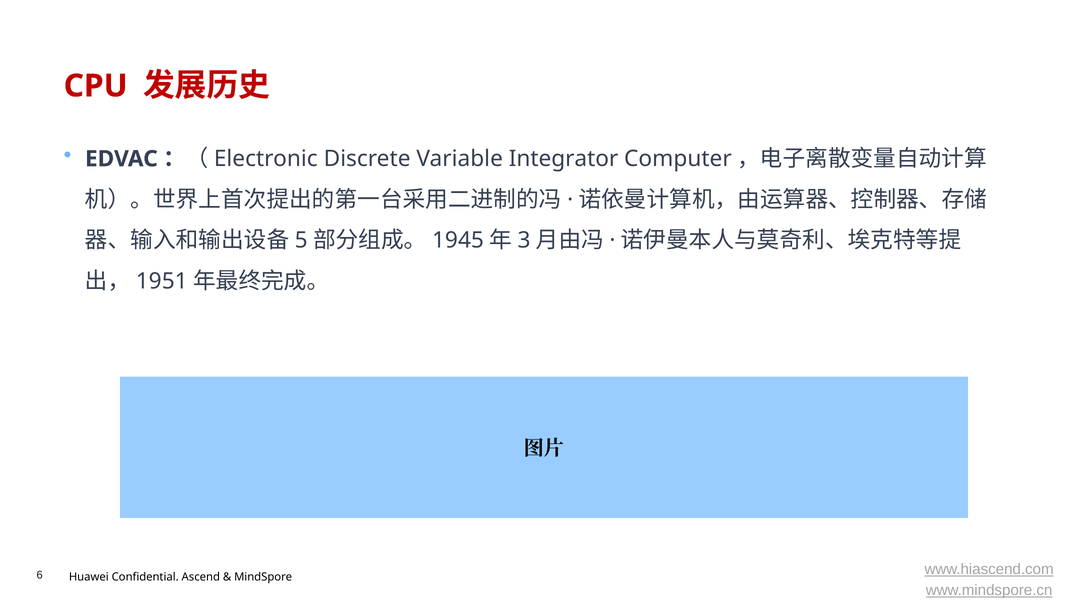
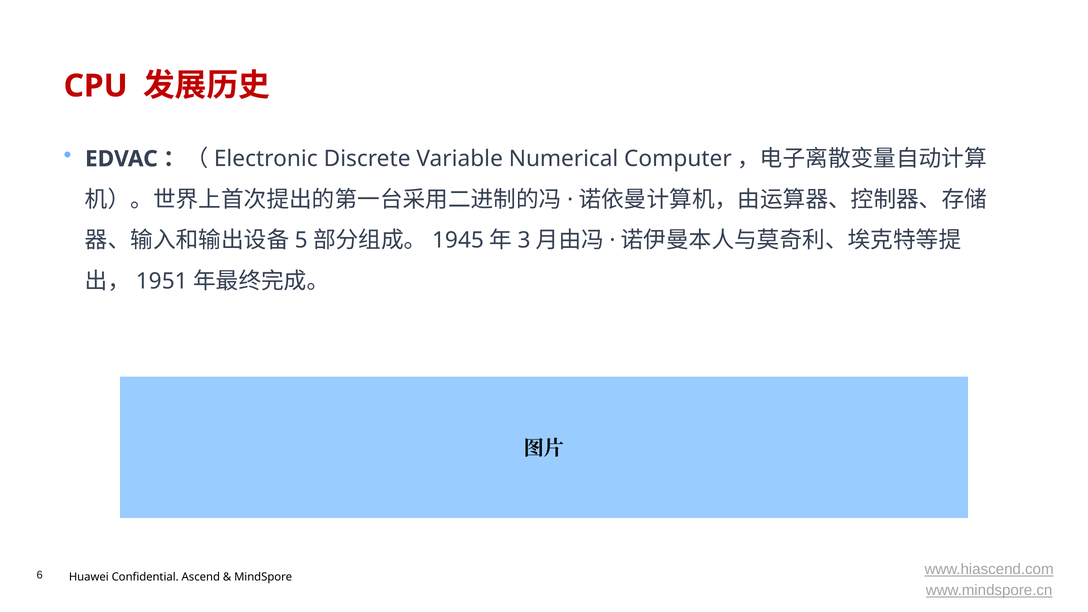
Integrator: Integrator -> Numerical
